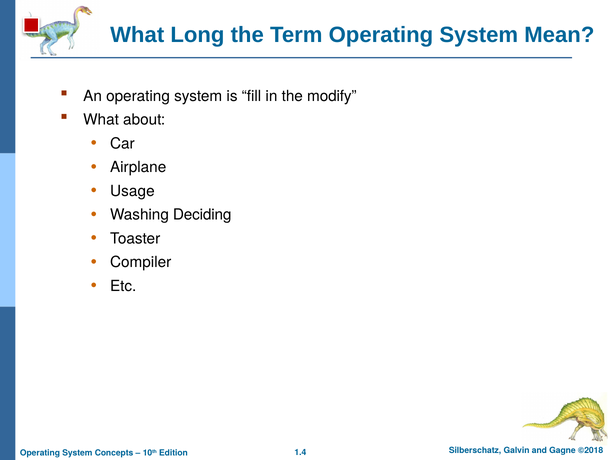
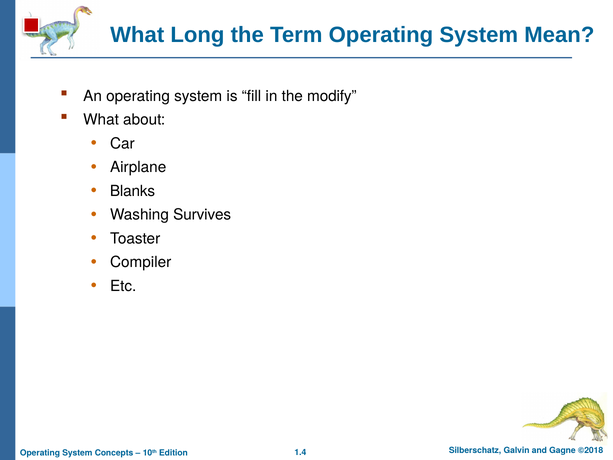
Usage: Usage -> Blanks
Deciding: Deciding -> Survives
